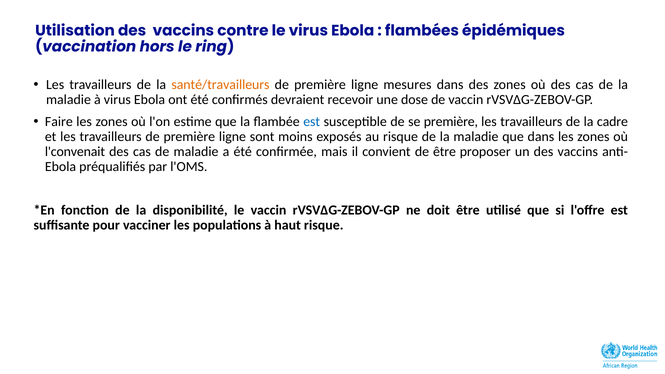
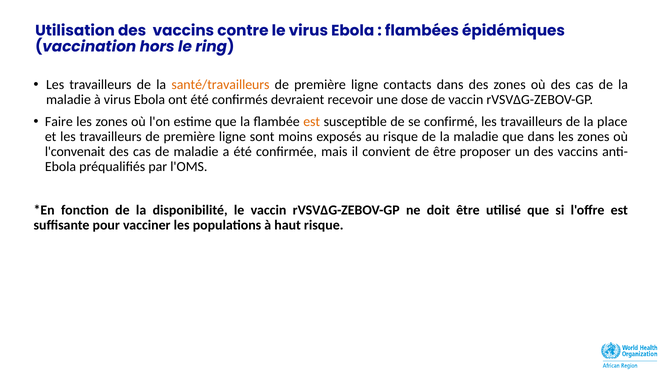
mesures: mesures -> contacts
est at (312, 122) colour: blue -> orange
se première: première -> confirmé
cadre: cadre -> place
